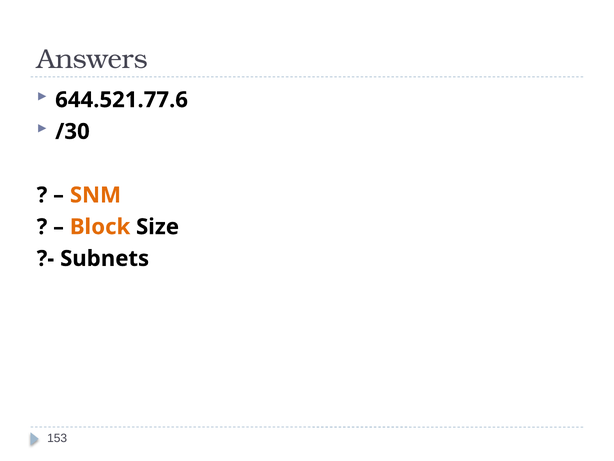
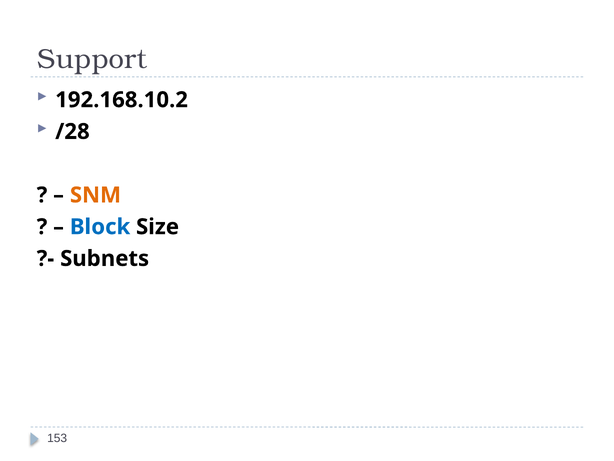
Answers: Answers -> Support
644.521.77.6: 644.521.77.6 -> 192.168.10.2
/30: /30 -> /28
Block colour: orange -> blue
